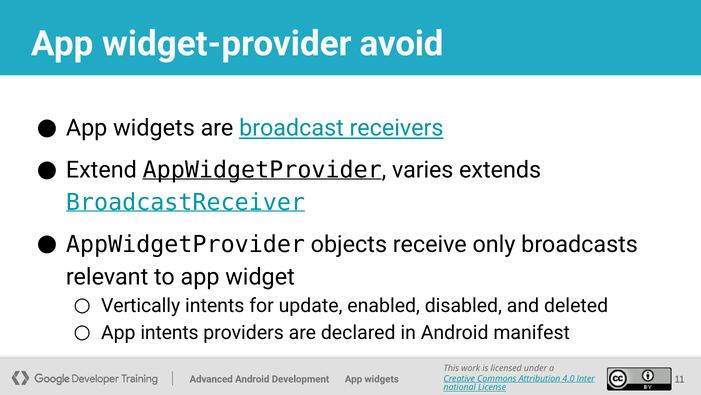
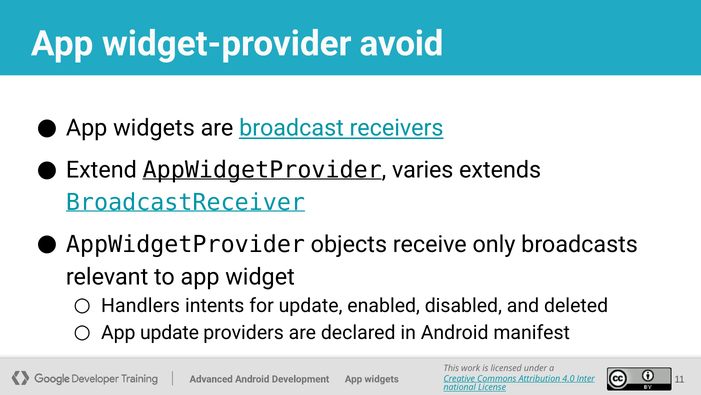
Vertically: Vertically -> Handlers
App intents: intents -> update
